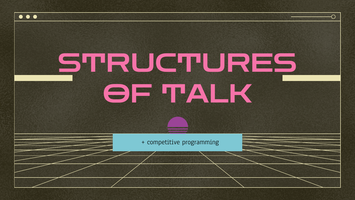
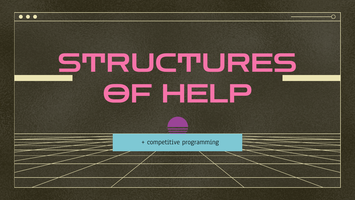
TALK: TALK -> HELP
